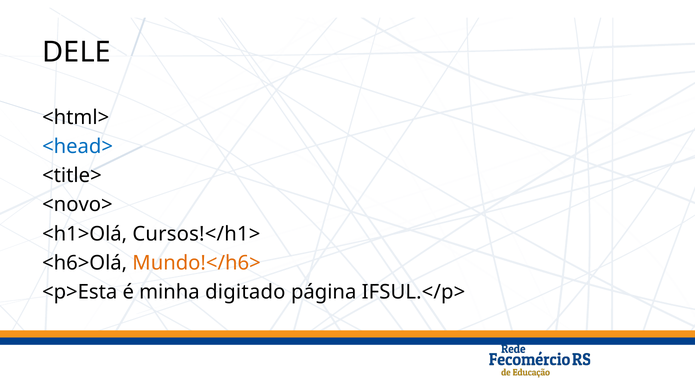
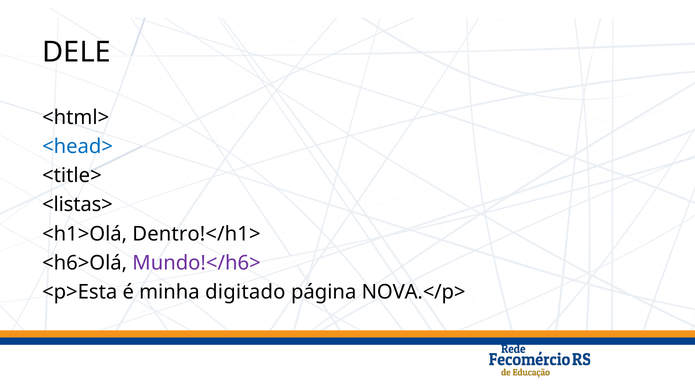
<novo>: <novo> -> <listas>
Cursos!</h1>: Cursos!</h1> -> Dentro!</h1>
Mundo!</h6> colour: orange -> purple
IFSUL.</p>: IFSUL.</p> -> NOVA.</p>
